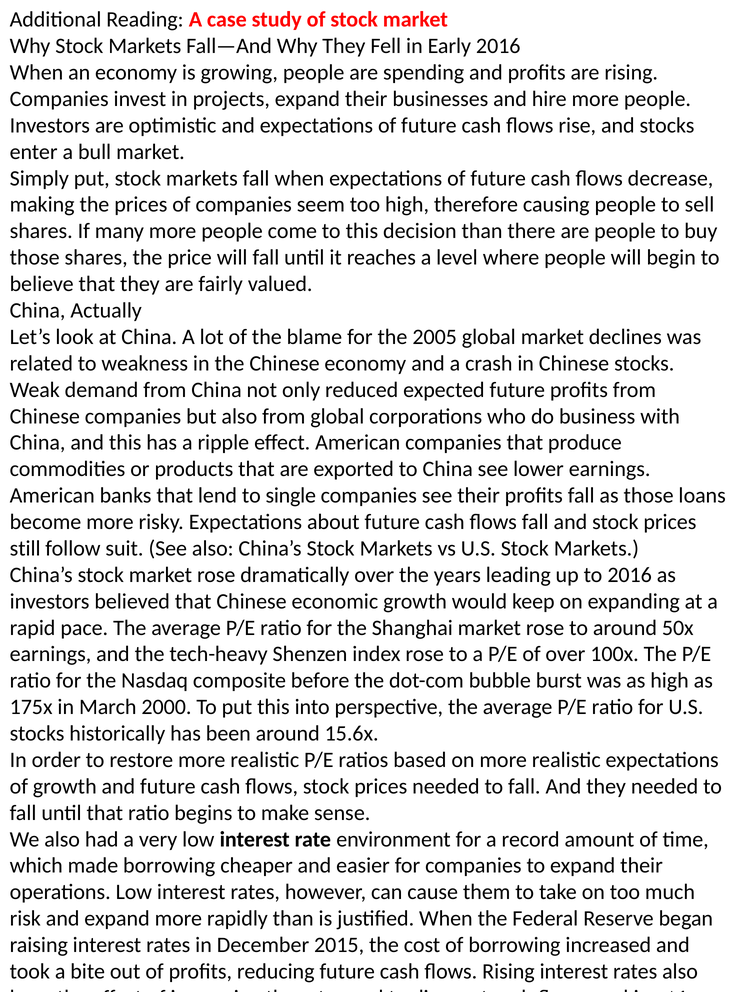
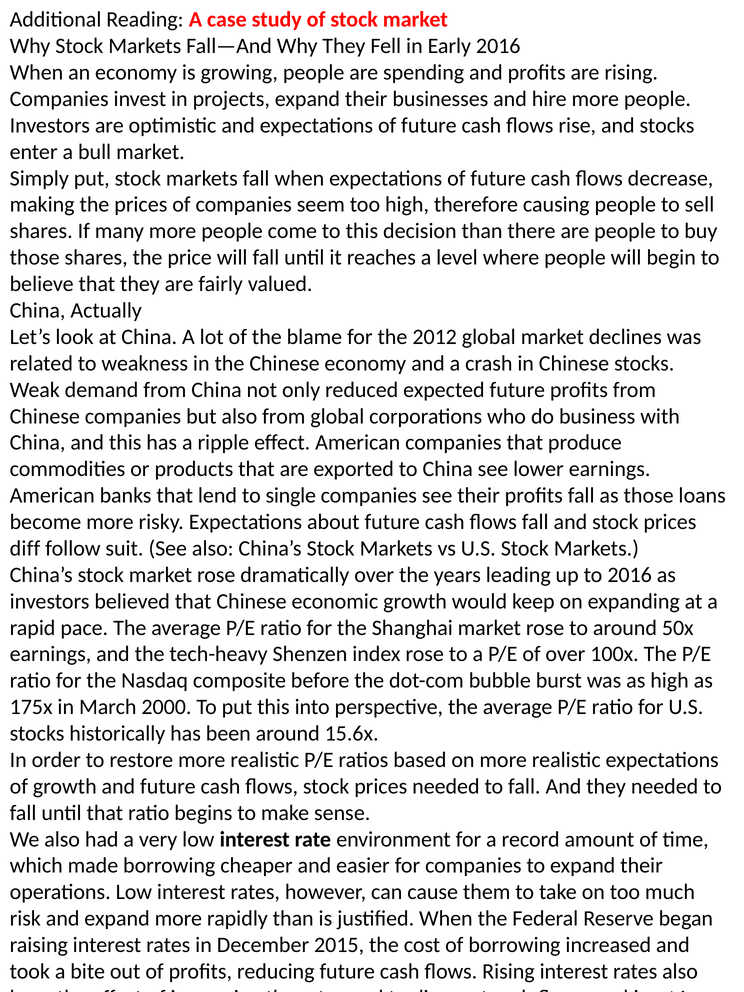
2005: 2005 -> 2012
still: still -> diff
